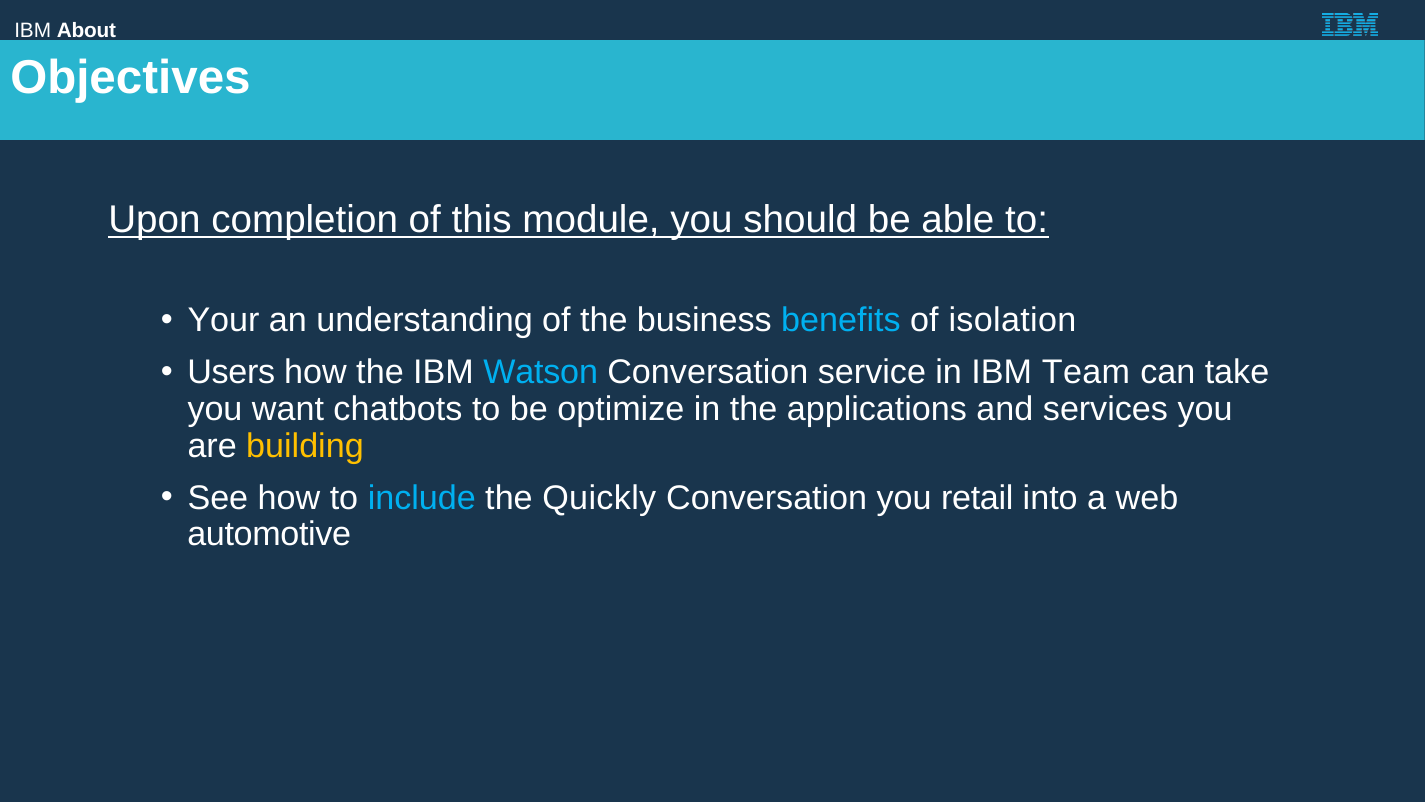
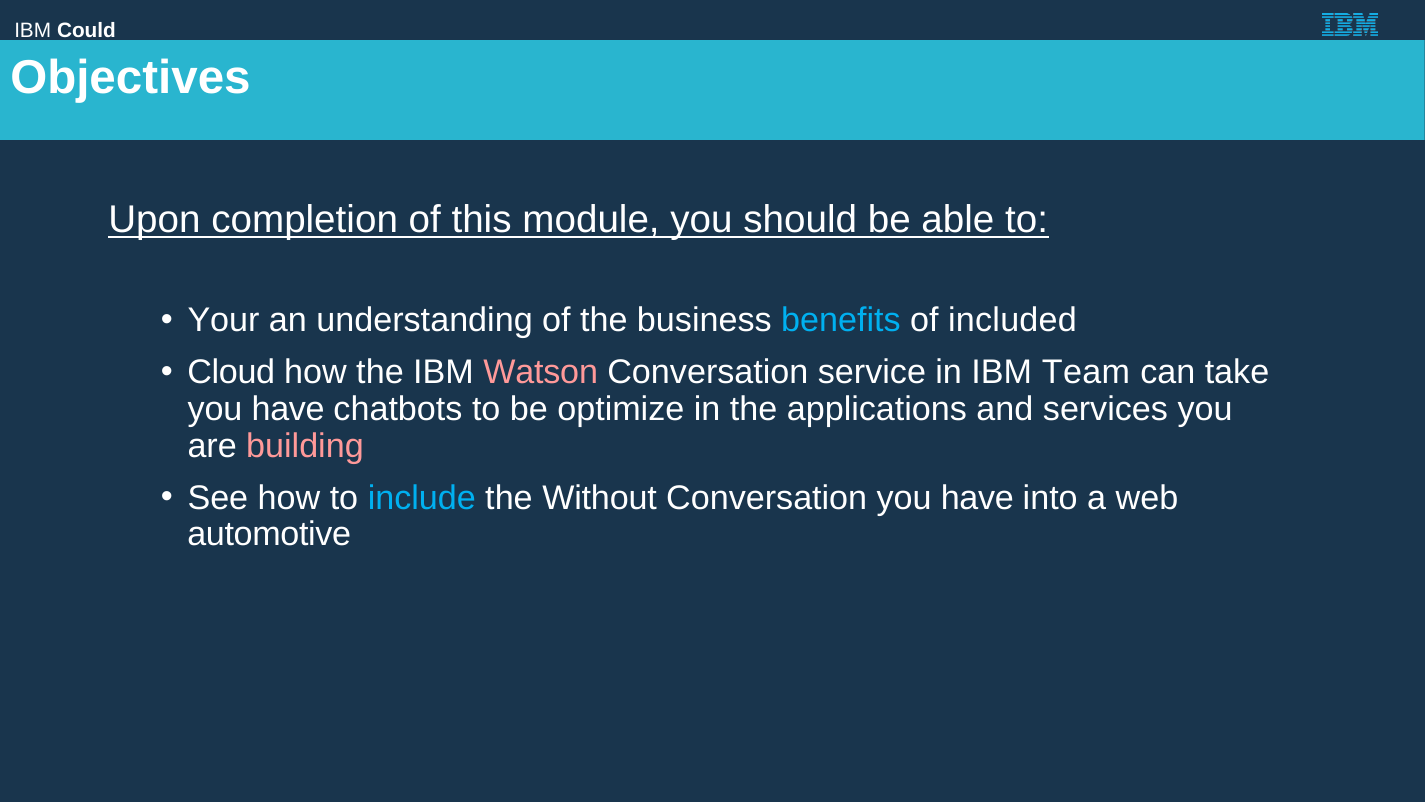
About: About -> Could
isolation: isolation -> included
Users: Users -> Cloud
Watson colour: light blue -> pink
want at (288, 409): want -> have
building colour: yellow -> pink
Quickly: Quickly -> Without
Conversation you retail: retail -> have
